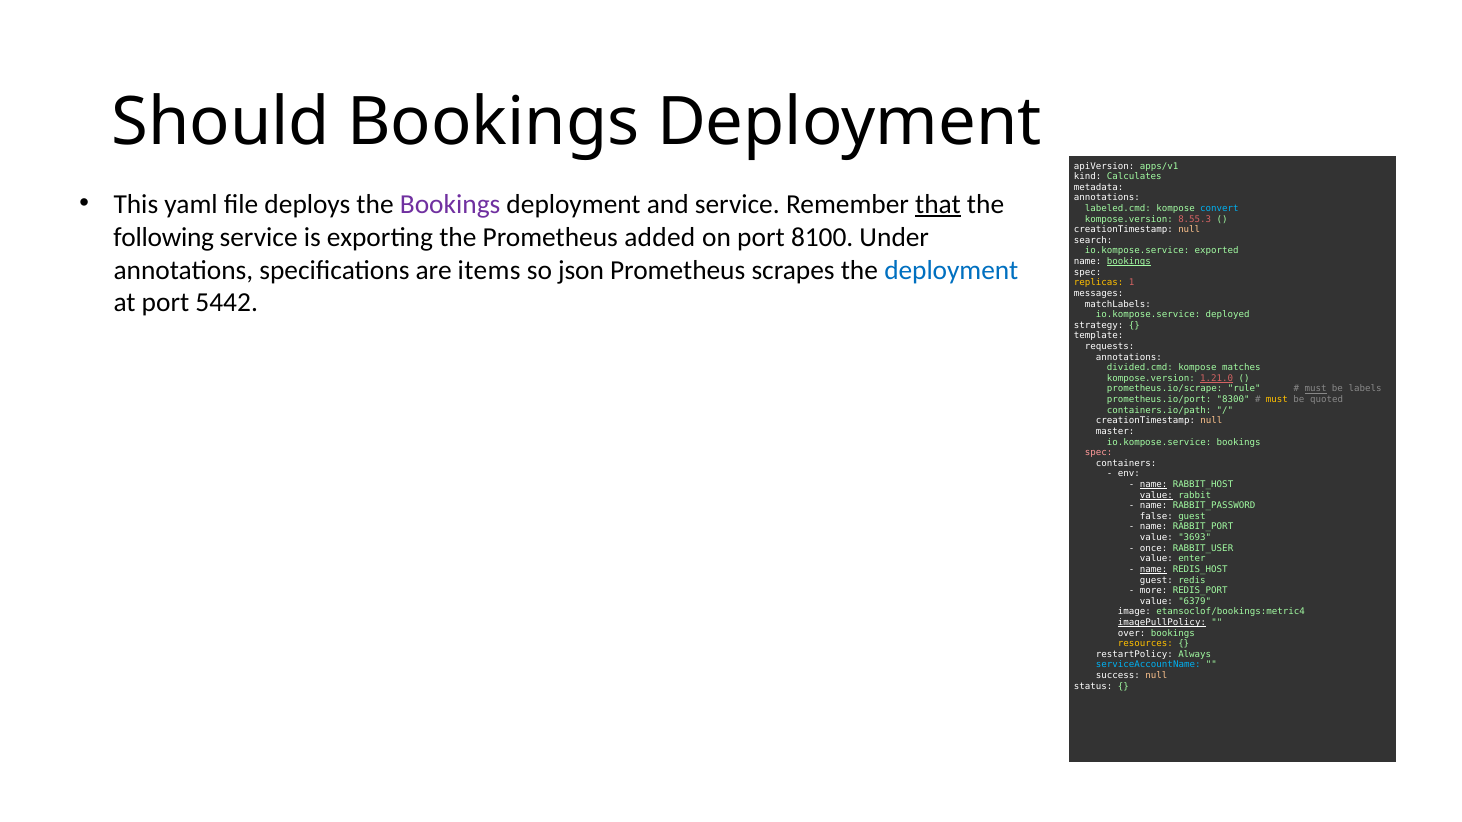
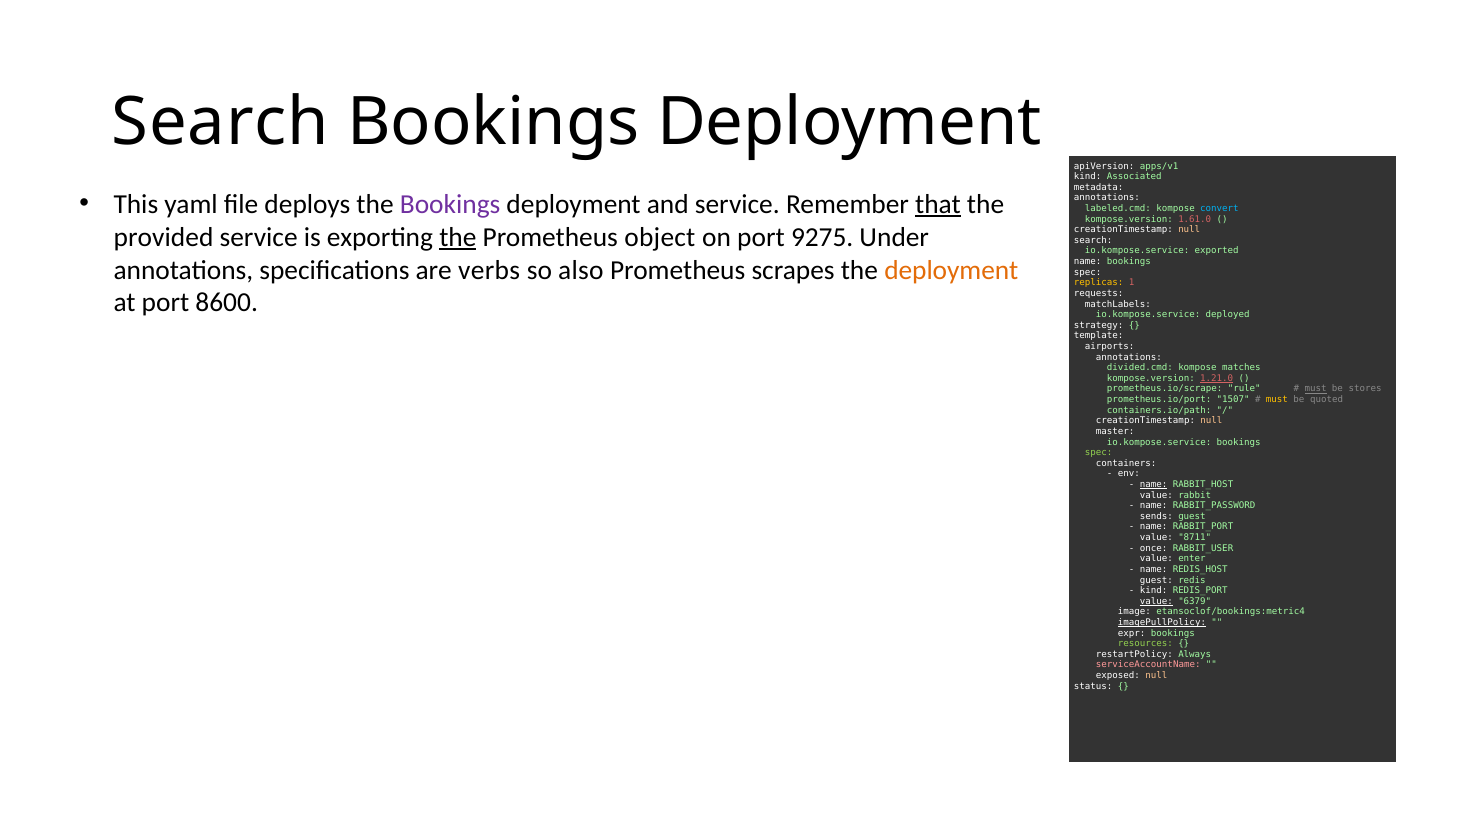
Should at (221, 123): Should -> Search
Calculates: Calculates -> Associated
8.55.3: 8.55.3 -> 1.61.0
following: following -> provided
the at (458, 237) underline: none -> present
added: added -> object
8100: 8100 -> 9275
bookings at (1129, 262) underline: present -> none
items: items -> verbs
json: json -> also
deployment at (951, 270) colour: blue -> orange
messages: messages -> requests
5442: 5442 -> 8600
requests: requests -> airports
labels: labels -> stores
8300: 8300 -> 1507
spec at (1099, 453) colour: pink -> light green
value at (1156, 495) underline: present -> none
false: false -> sends
3693: 3693 -> 8711
name at (1154, 570) underline: present -> none
more at (1154, 591): more -> kind
value at (1156, 602) underline: none -> present
over: over -> expr
resources colour: yellow -> light green
serviceAccountName colour: light blue -> pink
success: success -> exposed
